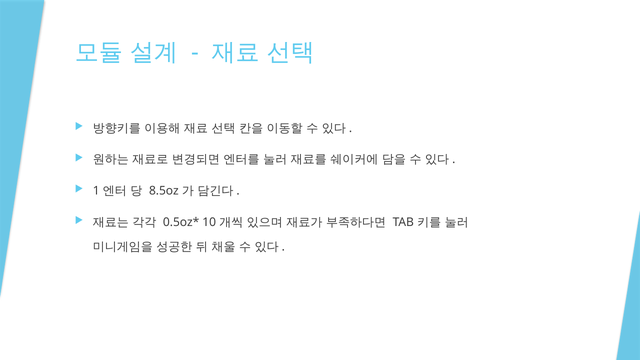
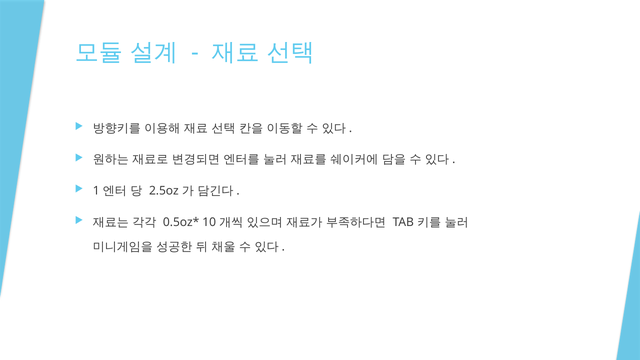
8.5oz: 8.5oz -> 2.5oz
